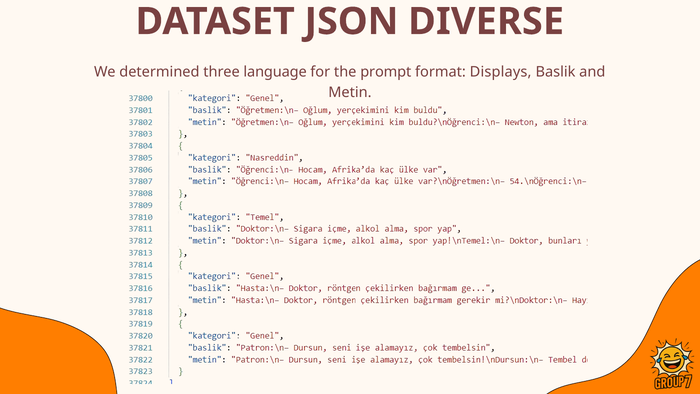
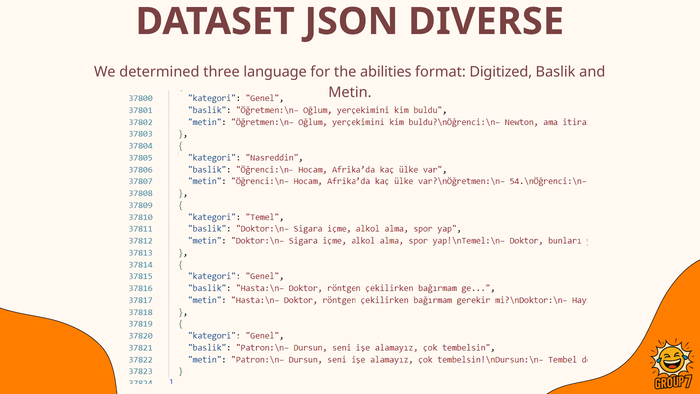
prompt: prompt -> abilities
Displays: Displays -> Digitized
